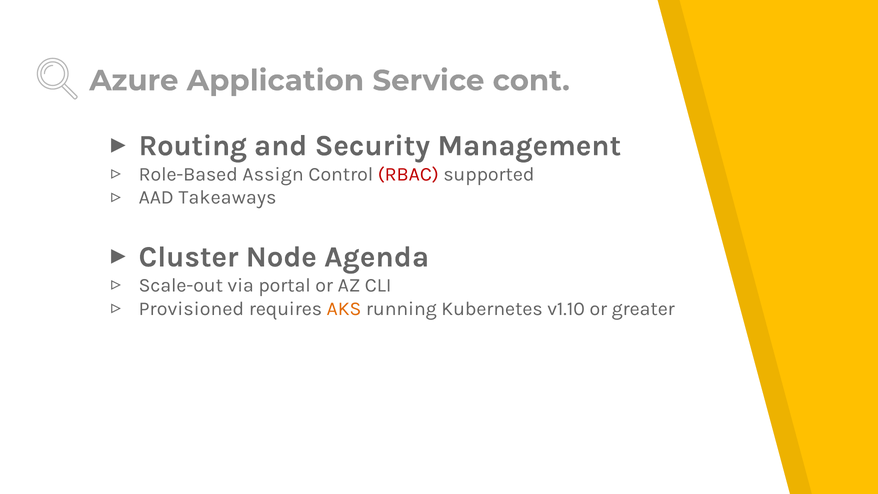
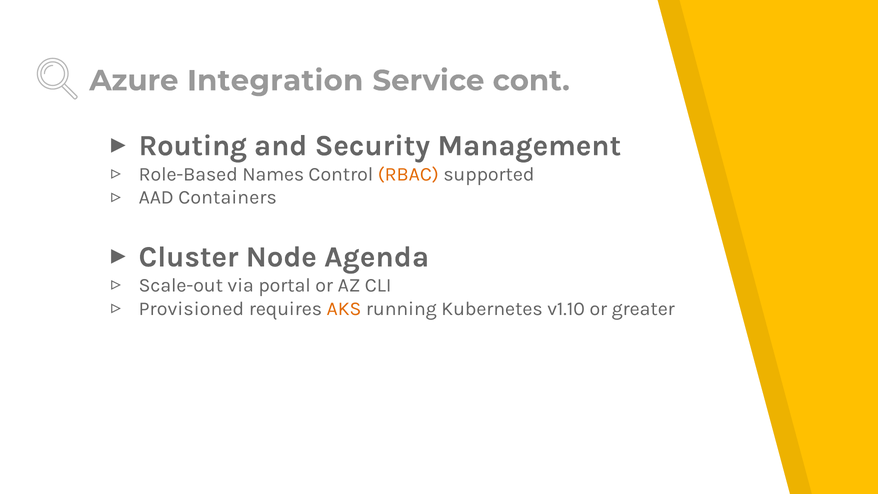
Application: Application -> Integration
Assign: Assign -> Names
RBAC colour: red -> orange
Takeaways: Takeaways -> Containers
